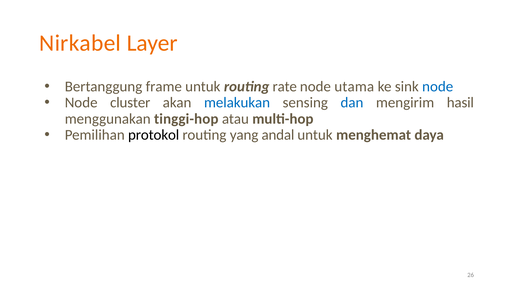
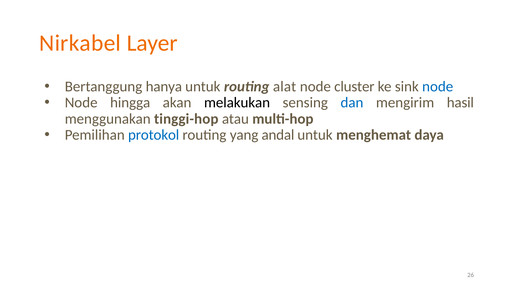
frame: frame -> hanya
rate: rate -> alat
utama: utama -> cluster
cluster: cluster -> hingga
melakukan colour: blue -> black
protokol colour: black -> blue
